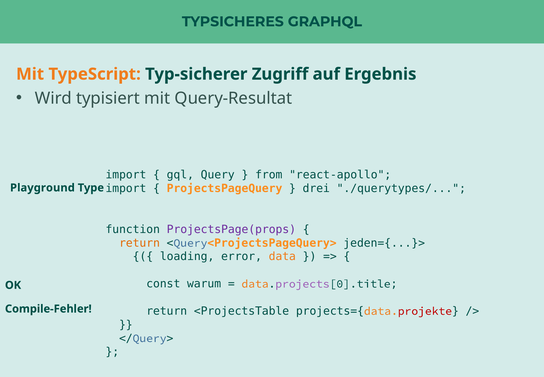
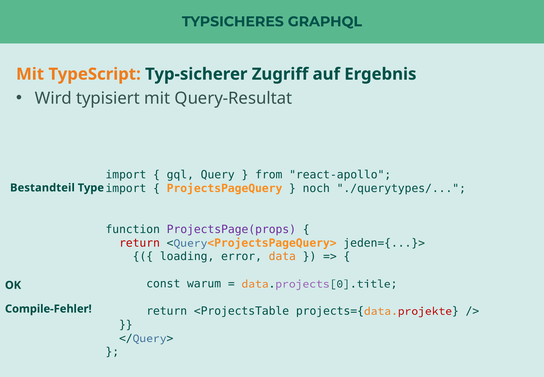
drei: drei -> noch
Playground: Playground -> Bestandteil
return at (139, 243) colour: orange -> red
